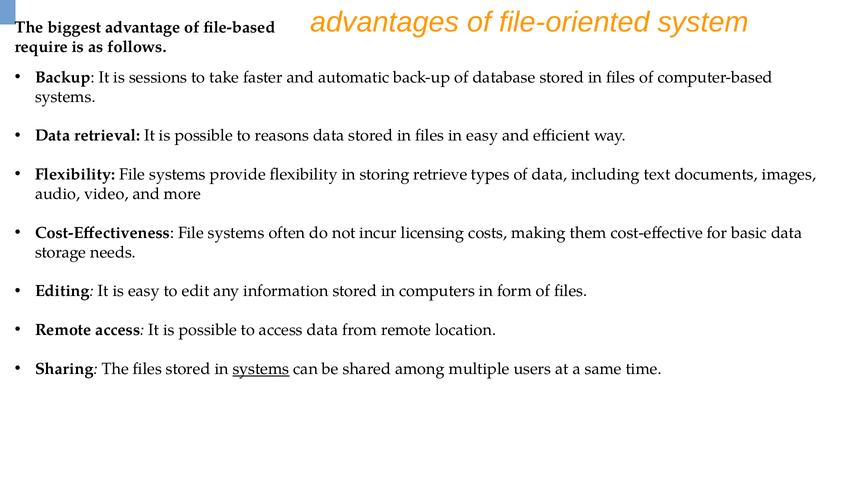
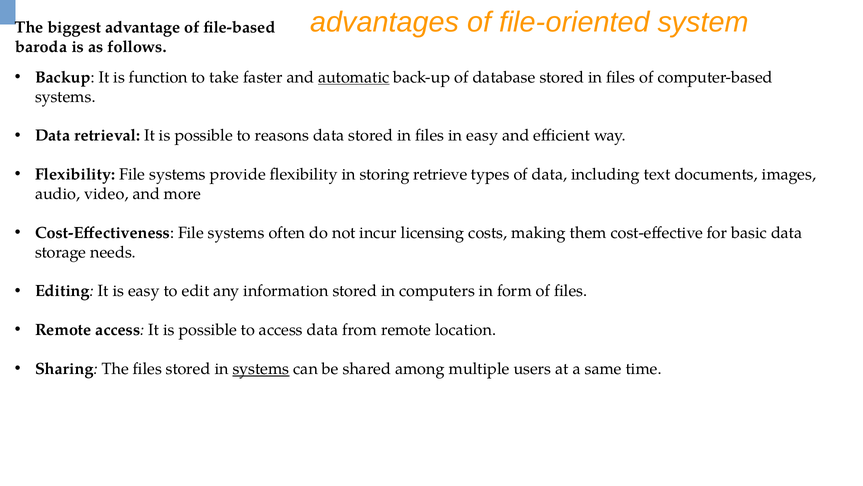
require: require -> baroda
sessions: sessions -> function
automatic underline: none -> present
